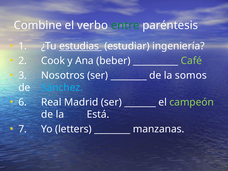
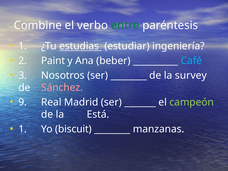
Cook: Cook -> Paint
Café colour: light green -> light blue
somos: somos -> survey
Sánchez colour: light blue -> pink
6: 6 -> 9
7 at (23, 129): 7 -> 1
letters: letters -> biscuit
